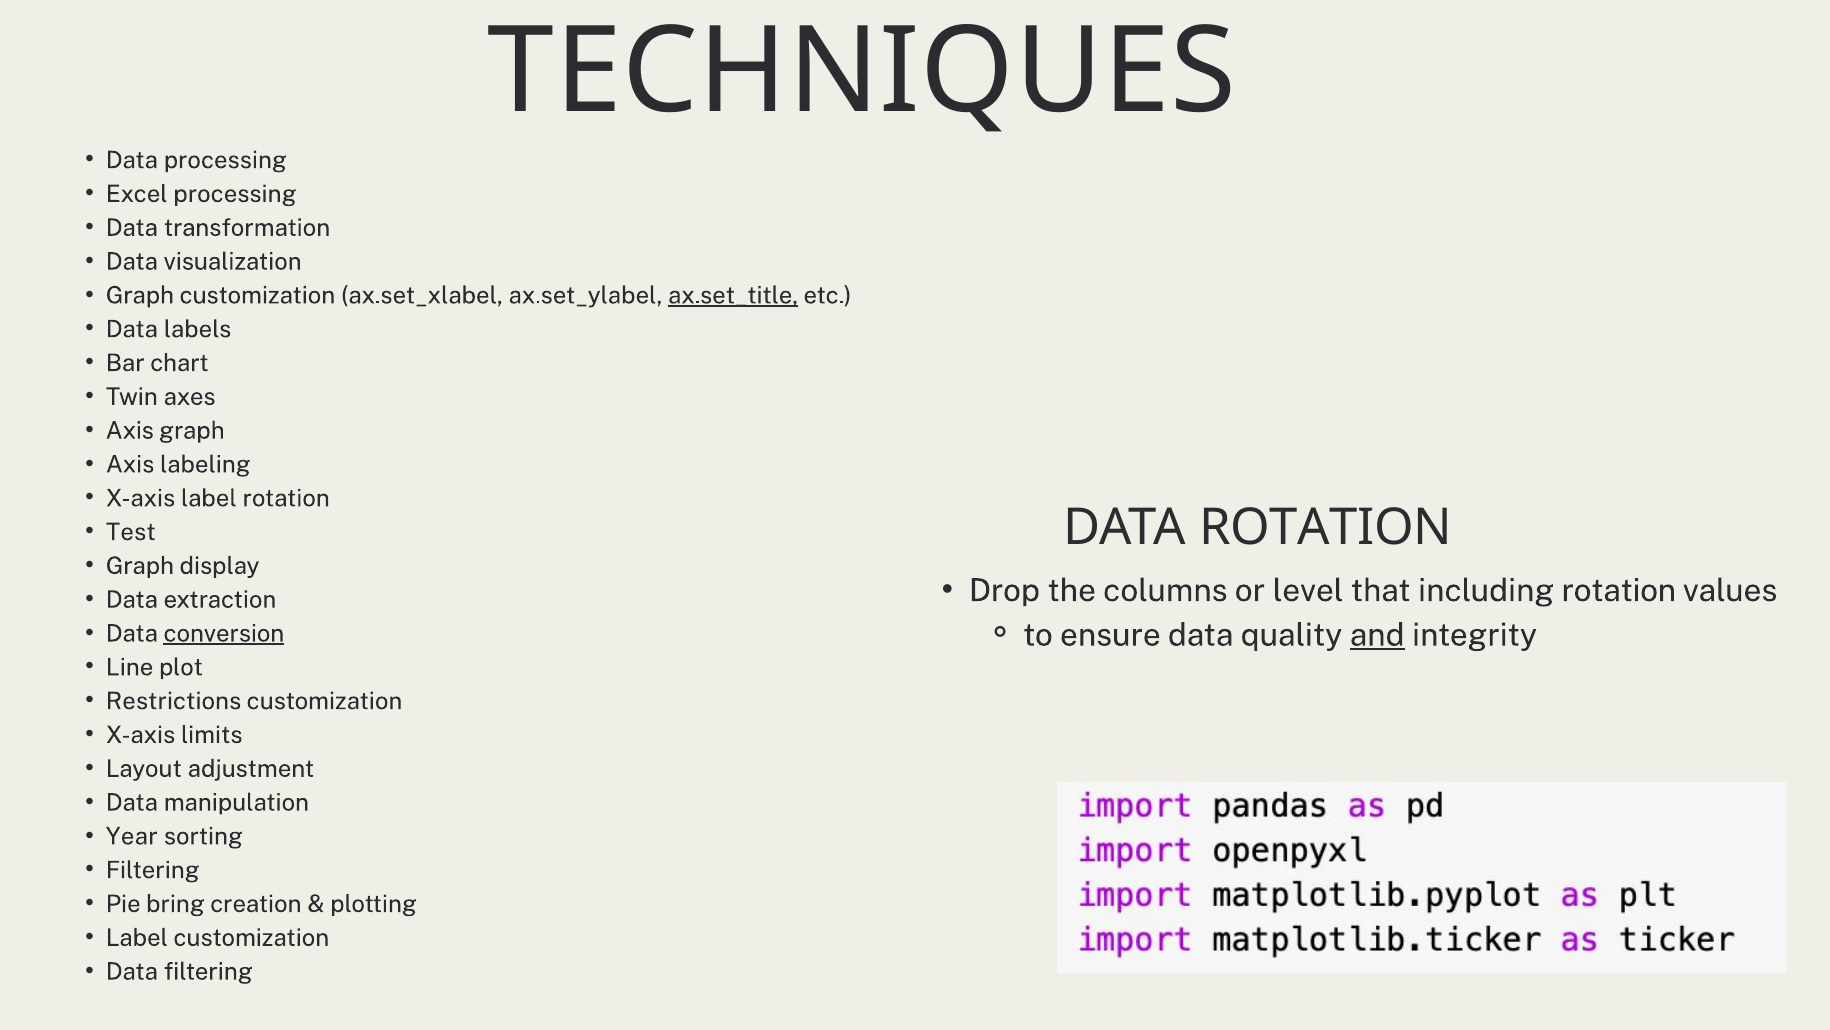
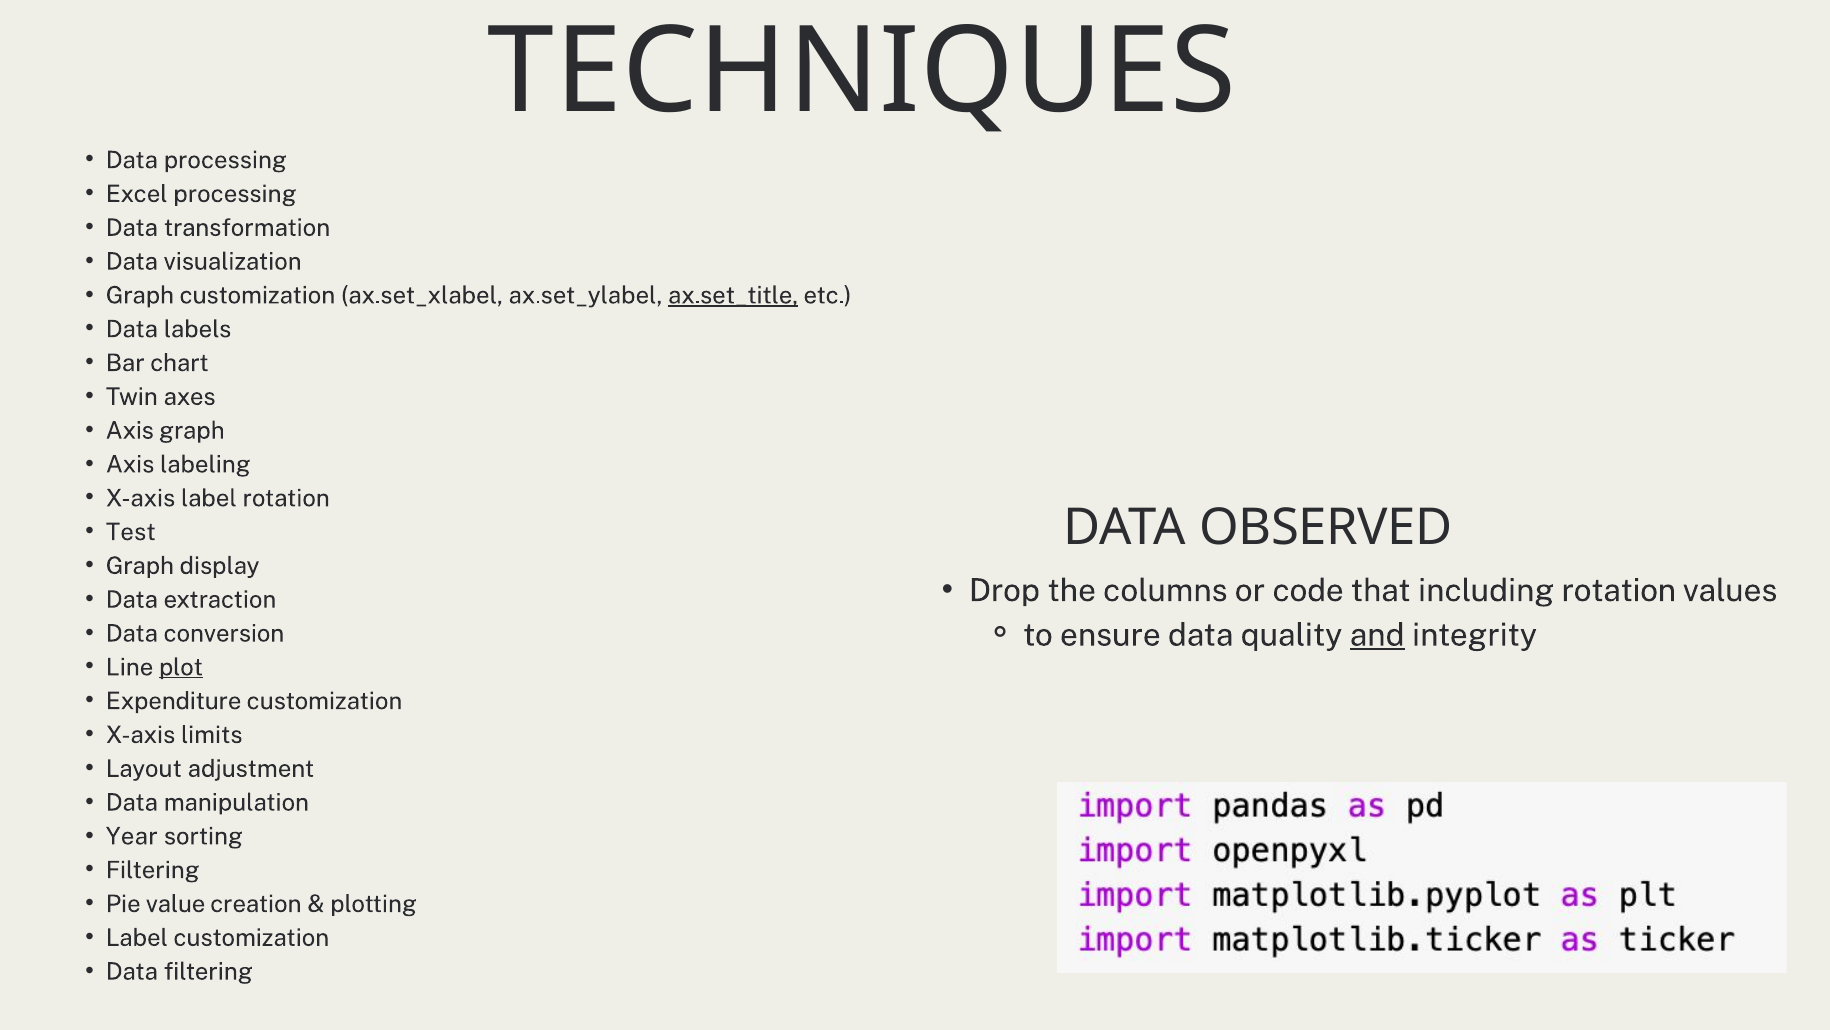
DATA ROTATION: ROTATION -> OBSERVED
level: level -> code
conversion underline: present -> none
plot underline: none -> present
Restrictions: Restrictions -> Expenditure
bring: bring -> value
